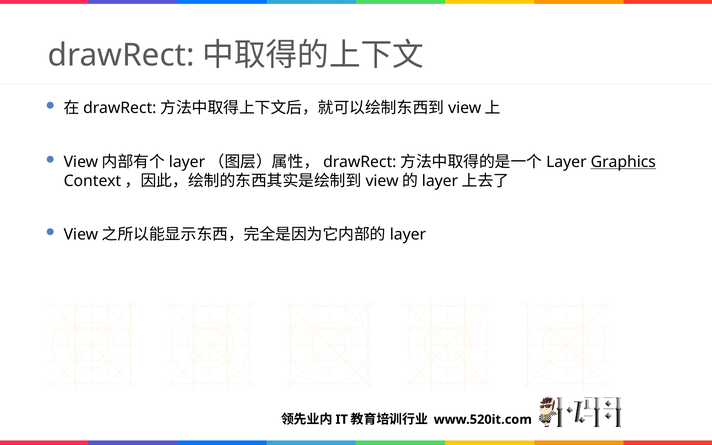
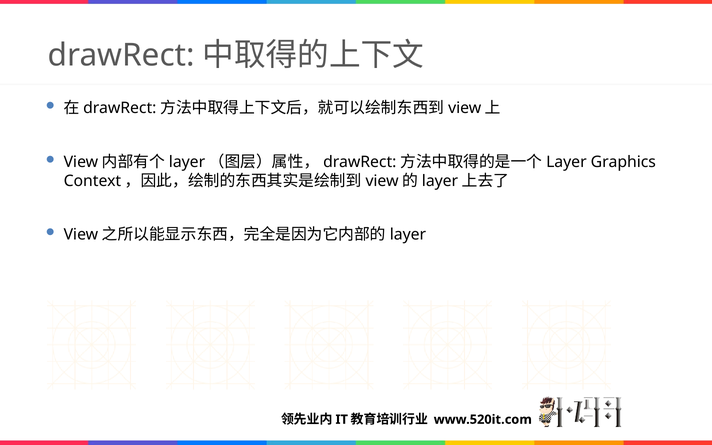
Graphics underline: present -> none
